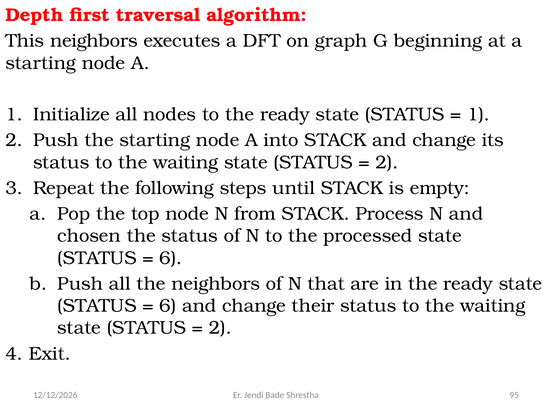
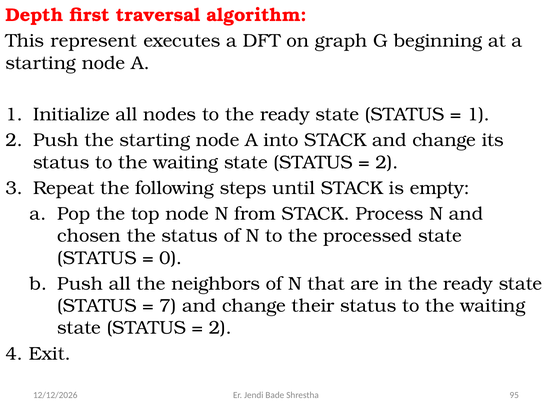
This neighbors: neighbors -> represent
6 at (171, 258): 6 -> 0
6 at (168, 306): 6 -> 7
